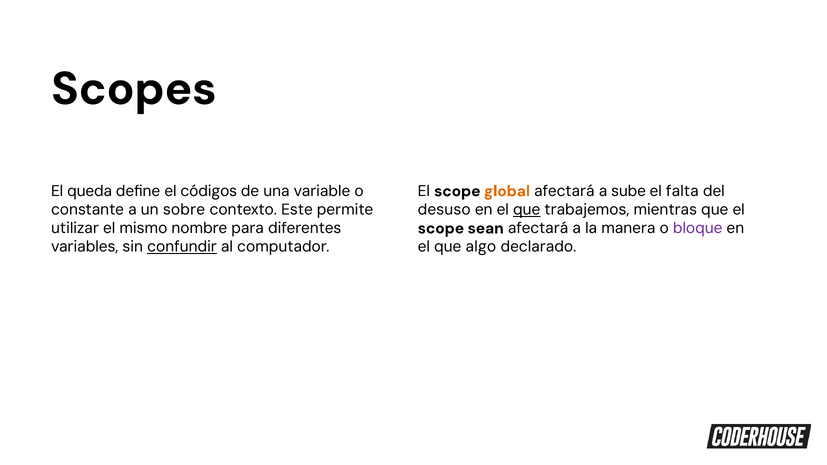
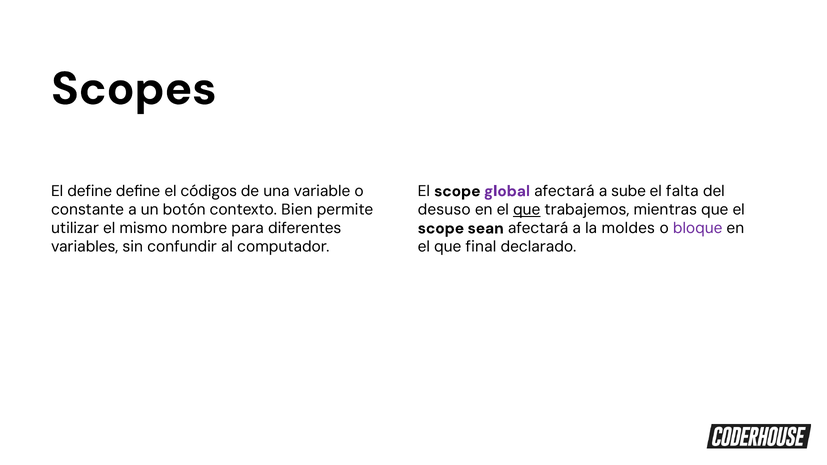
El queda: queda -> define
global colour: orange -> purple
sobre: sobre -> botón
Este: Este -> Bien
manera: manera -> moldes
confundir underline: present -> none
algo: algo -> final
